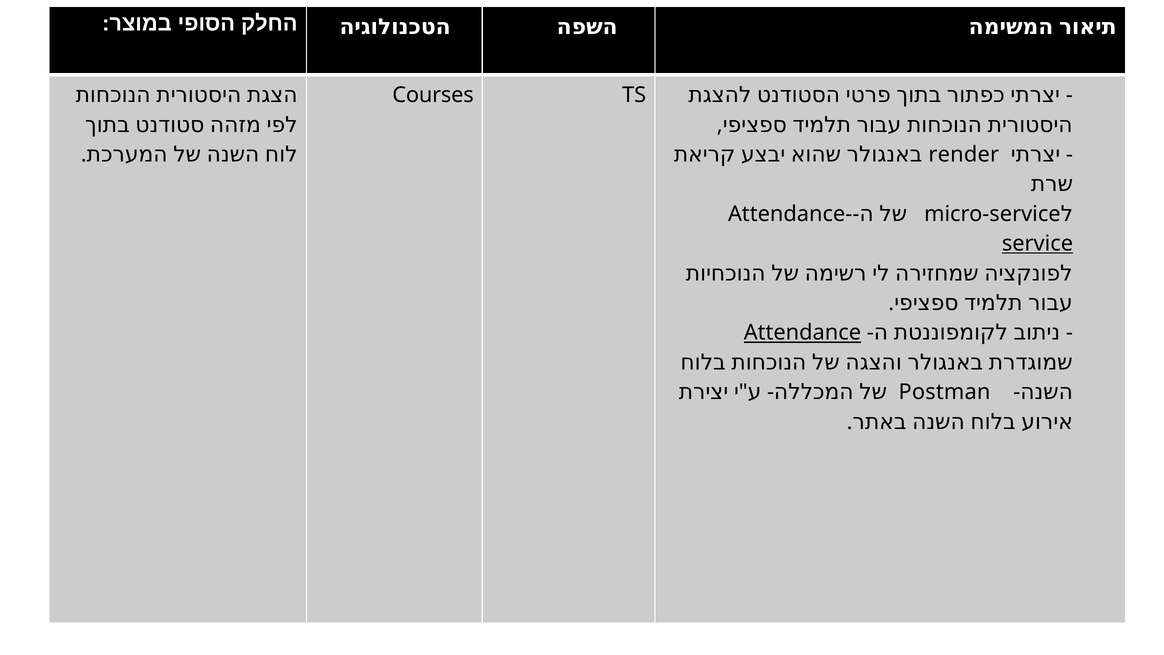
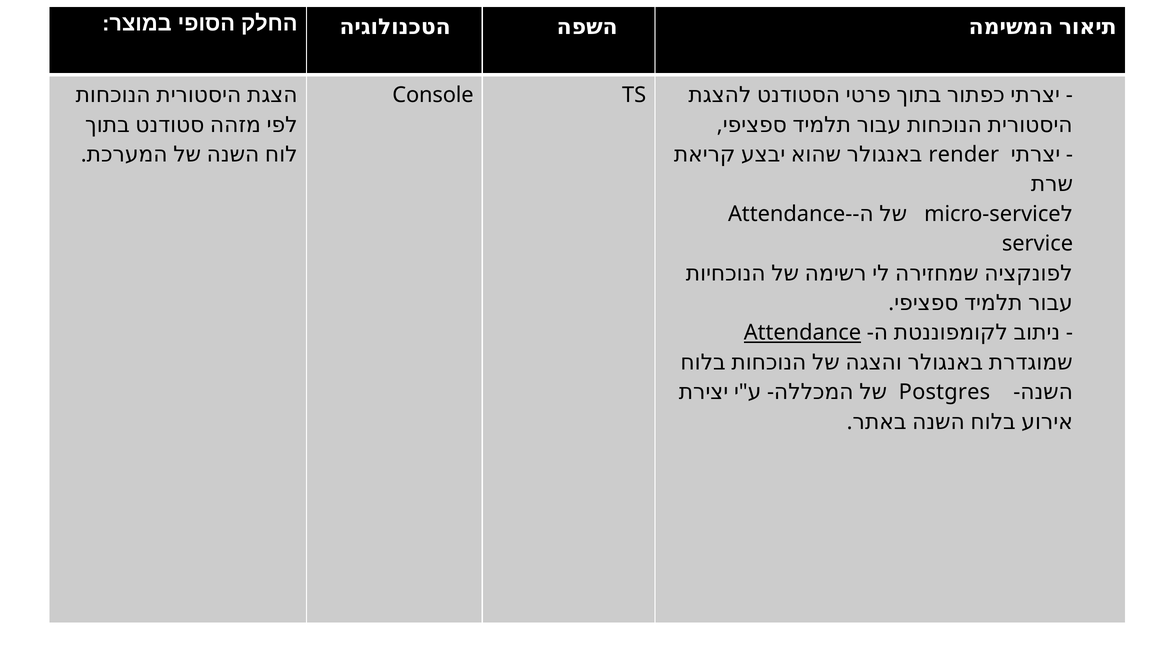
Courses: Courses -> Console
service underline: present -> none
Postman: Postman -> Postgres
